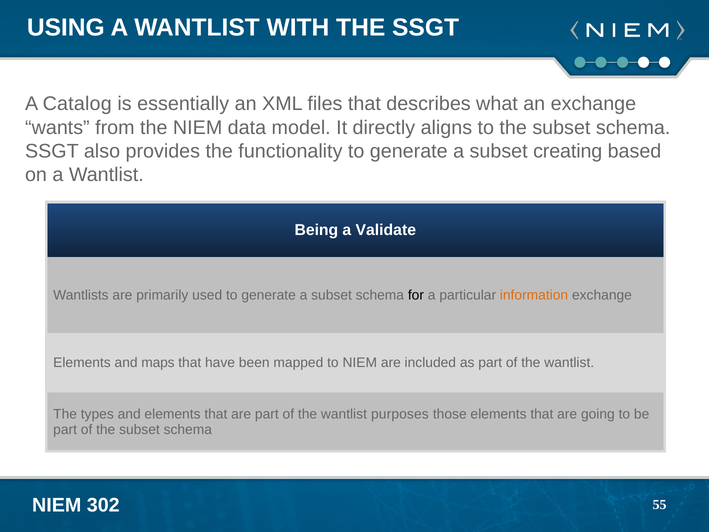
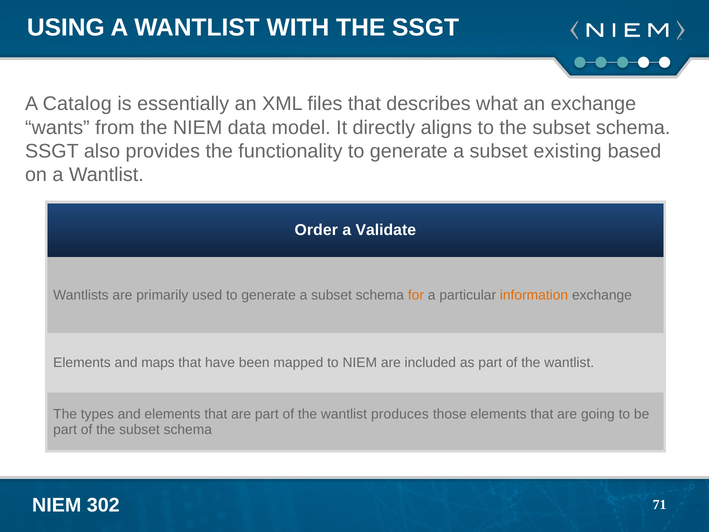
creating: creating -> existing
Being: Being -> Order
for colour: black -> orange
purposes: purposes -> produces
55: 55 -> 71
